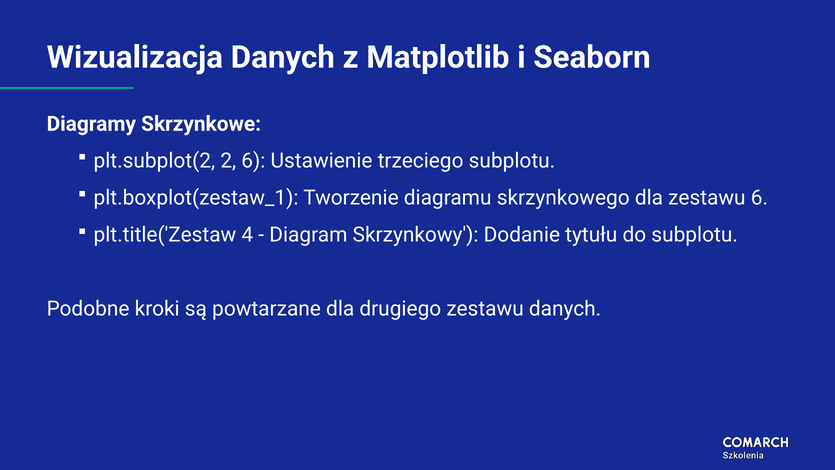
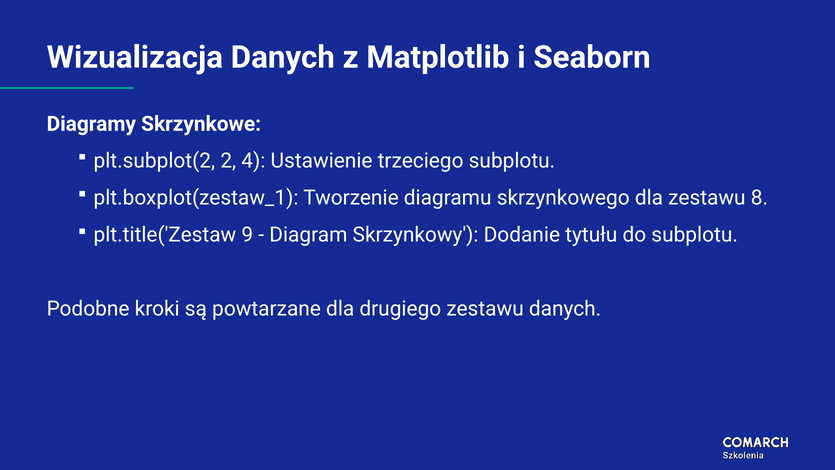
2 6: 6 -> 4
zestawu 6: 6 -> 8
4: 4 -> 9
